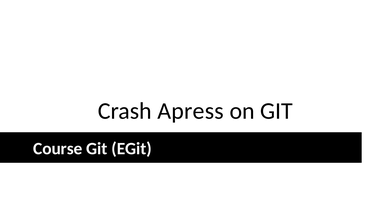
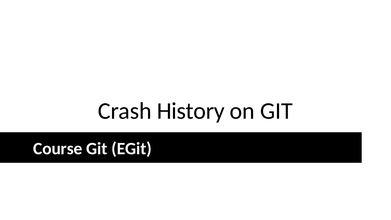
Apress: Apress -> History
